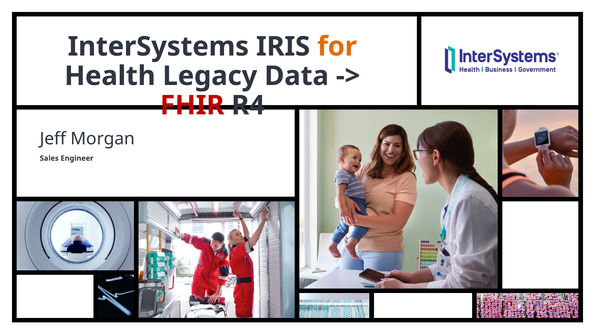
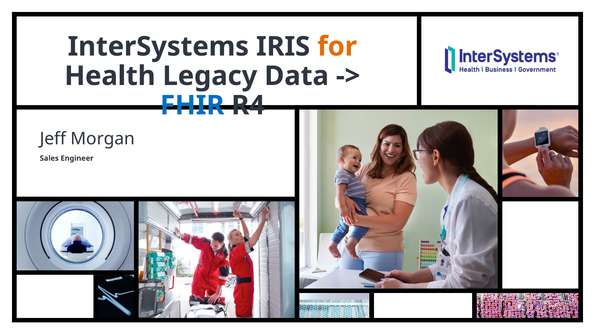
FHIR colour: red -> blue
